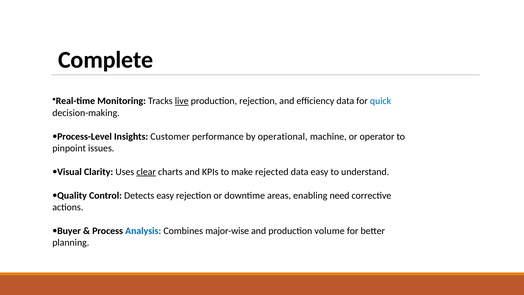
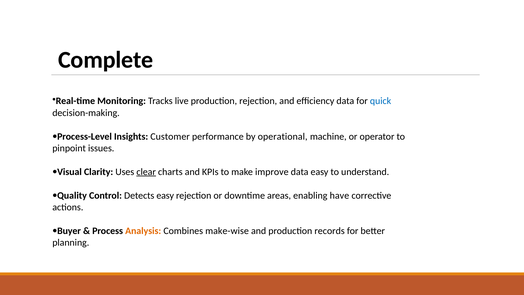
live underline: present -> none
rejected: rejected -> improve
need: need -> have
Analysis colour: blue -> orange
major-wise: major-wise -> make-wise
volume: volume -> records
